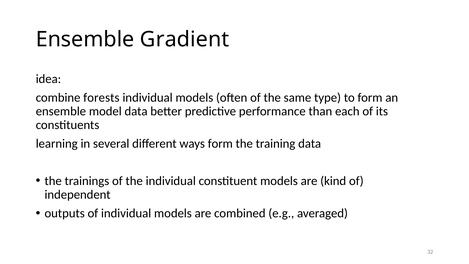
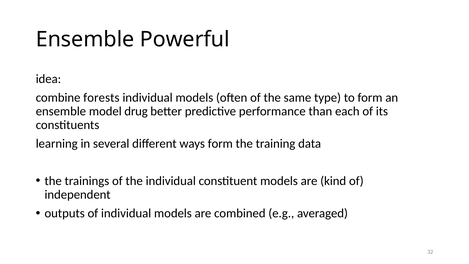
Gradient: Gradient -> Powerful
model data: data -> drug
